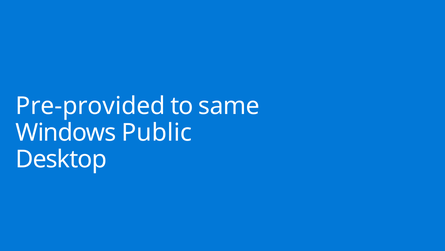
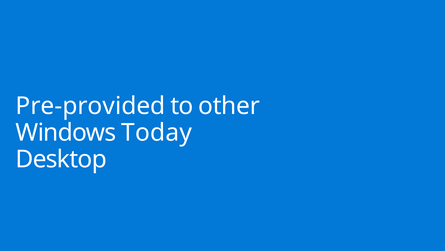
same: same -> other
Public: Public -> Today
